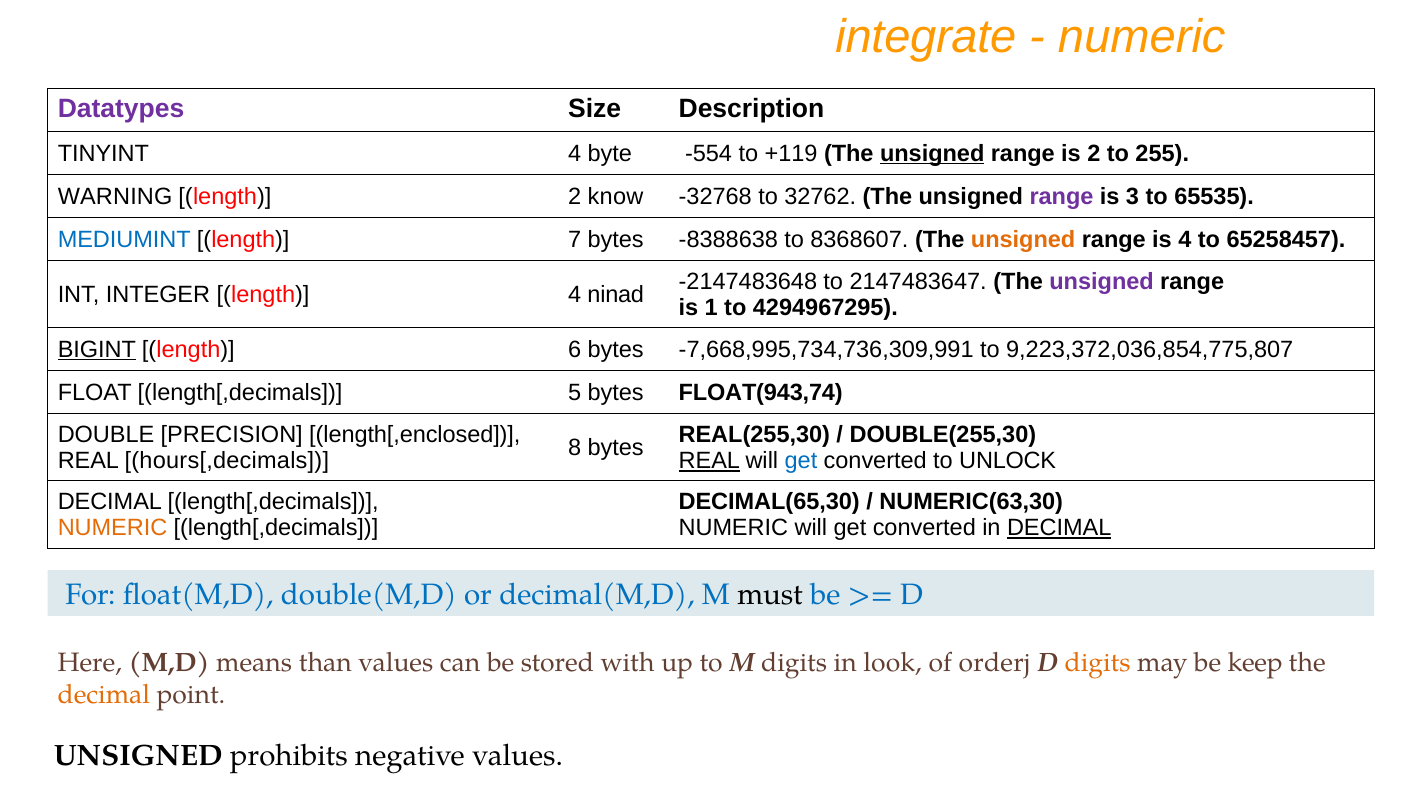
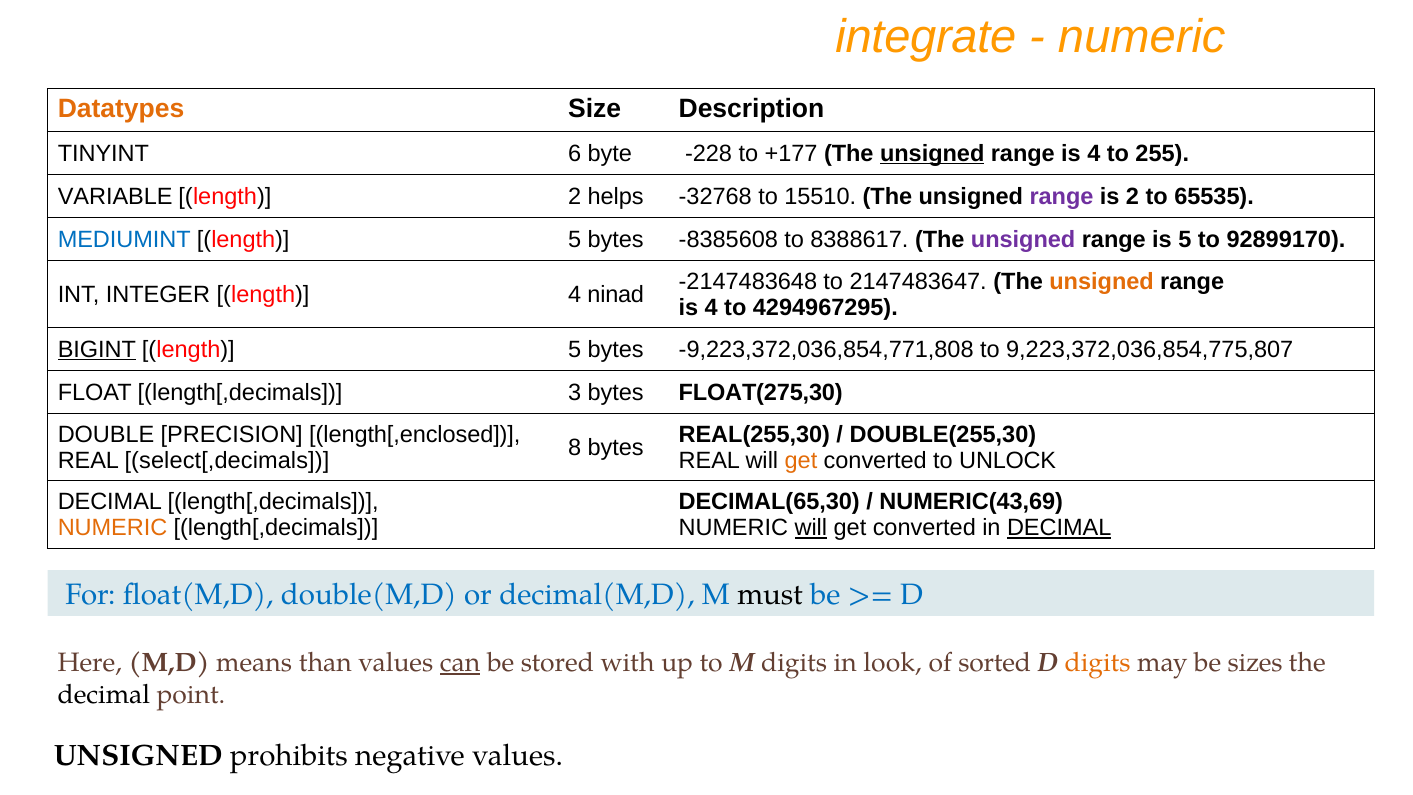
Datatypes colour: purple -> orange
TINYINT 4: 4 -> 6
-554: -554 -> -228
+119: +119 -> +177
2 at (1094, 153): 2 -> 4
WARNING: WARNING -> VARIABLE
know: know -> helps
32762: 32762 -> 15510
is 3: 3 -> 2
7 at (575, 239): 7 -> 5
-8388638: -8388638 -> -8385608
8368607: 8368607 -> 8388617
unsigned at (1023, 239) colour: orange -> purple
is 4: 4 -> 5
65258457: 65258457 -> 92899170
unsigned at (1102, 281) colour: purple -> orange
1 at (711, 307): 1 -> 4
6 at (575, 349): 6 -> 5
-7,668,995,734,736,309,991: -7,668,995,734,736,309,991 -> -9,223,372,036,854,771,808
5: 5 -> 3
FLOAT(943,74: FLOAT(943,74 -> FLOAT(275,30
hours[,decimals: hours[,decimals -> select[,decimals
REAL at (709, 461) underline: present -> none
get at (801, 461) colour: blue -> orange
NUMERIC(63,30: NUMERIC(63,30 -> NUMERIC(43,69
will at (811, 528) underline: none -> present
can underline: none -> present
orderj: orderj -> sorted
keep: keep -> sizes
decimal at (104, 694) colour: orange -> black
